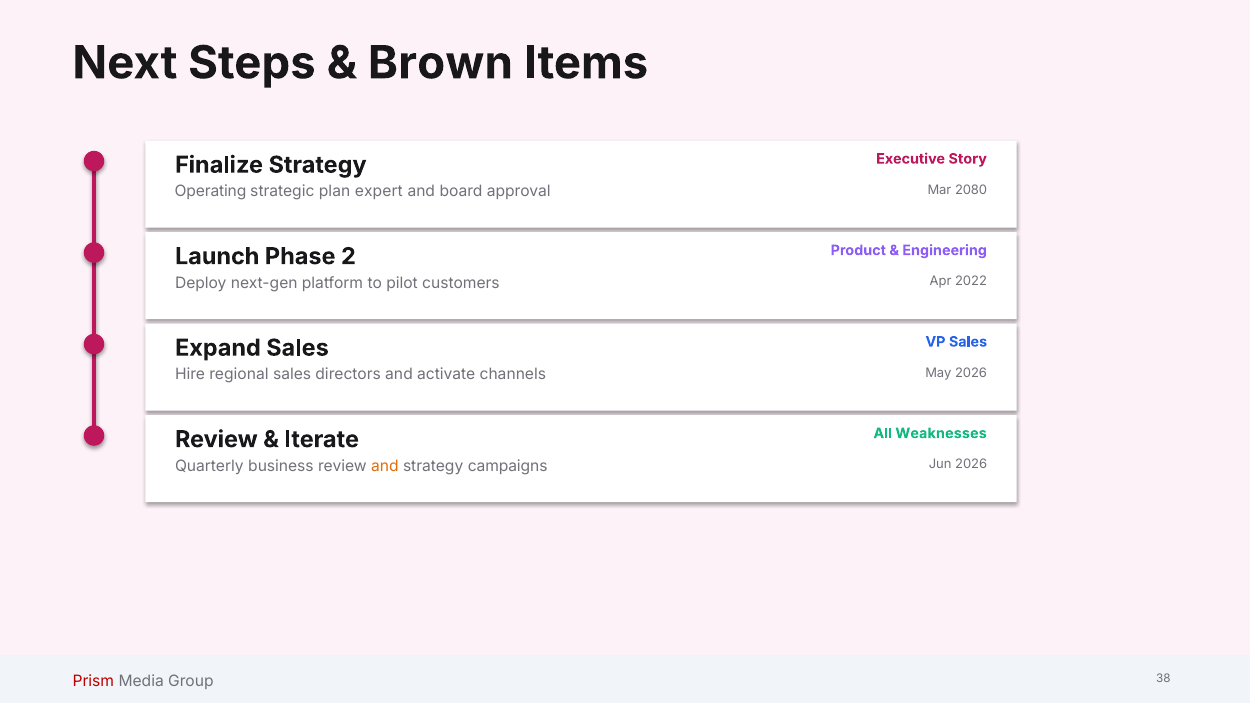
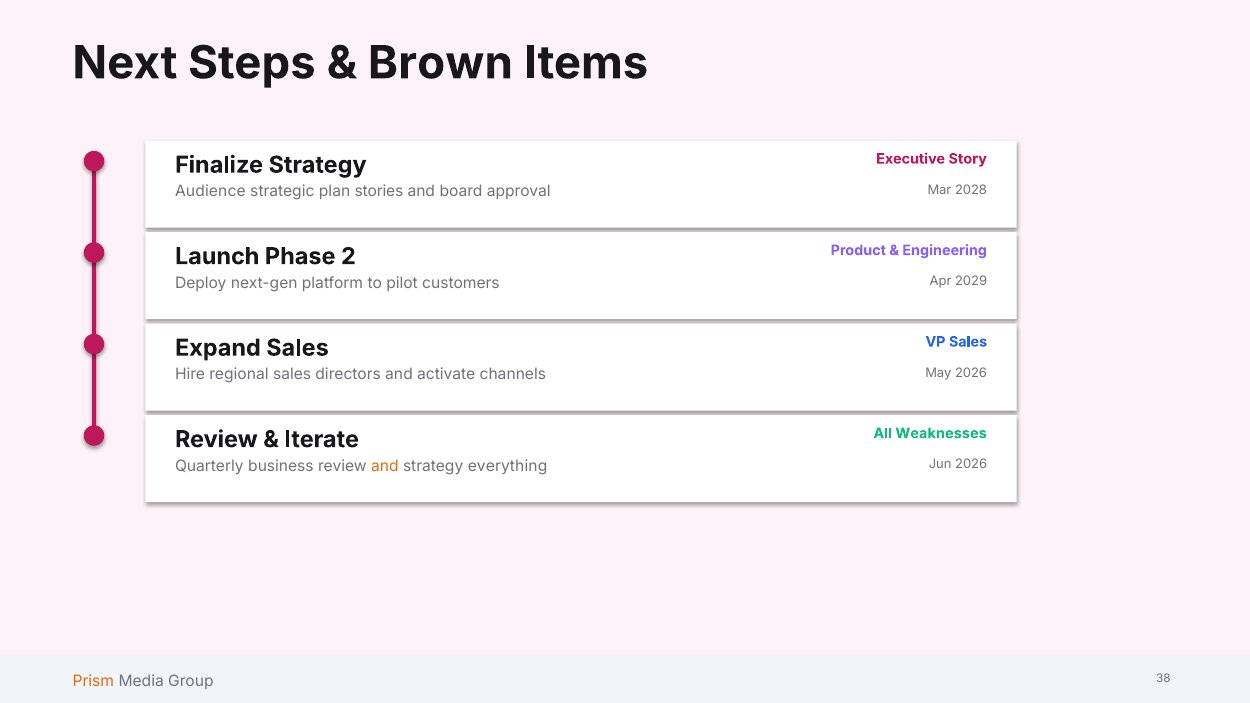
2080: 2080 -> 2028
Operating: Operating -> Audience
expert: expert -> stories
2022: 2022 -> 2029
campaigns: campaigns -> everything
Prism colour: red -> orange
